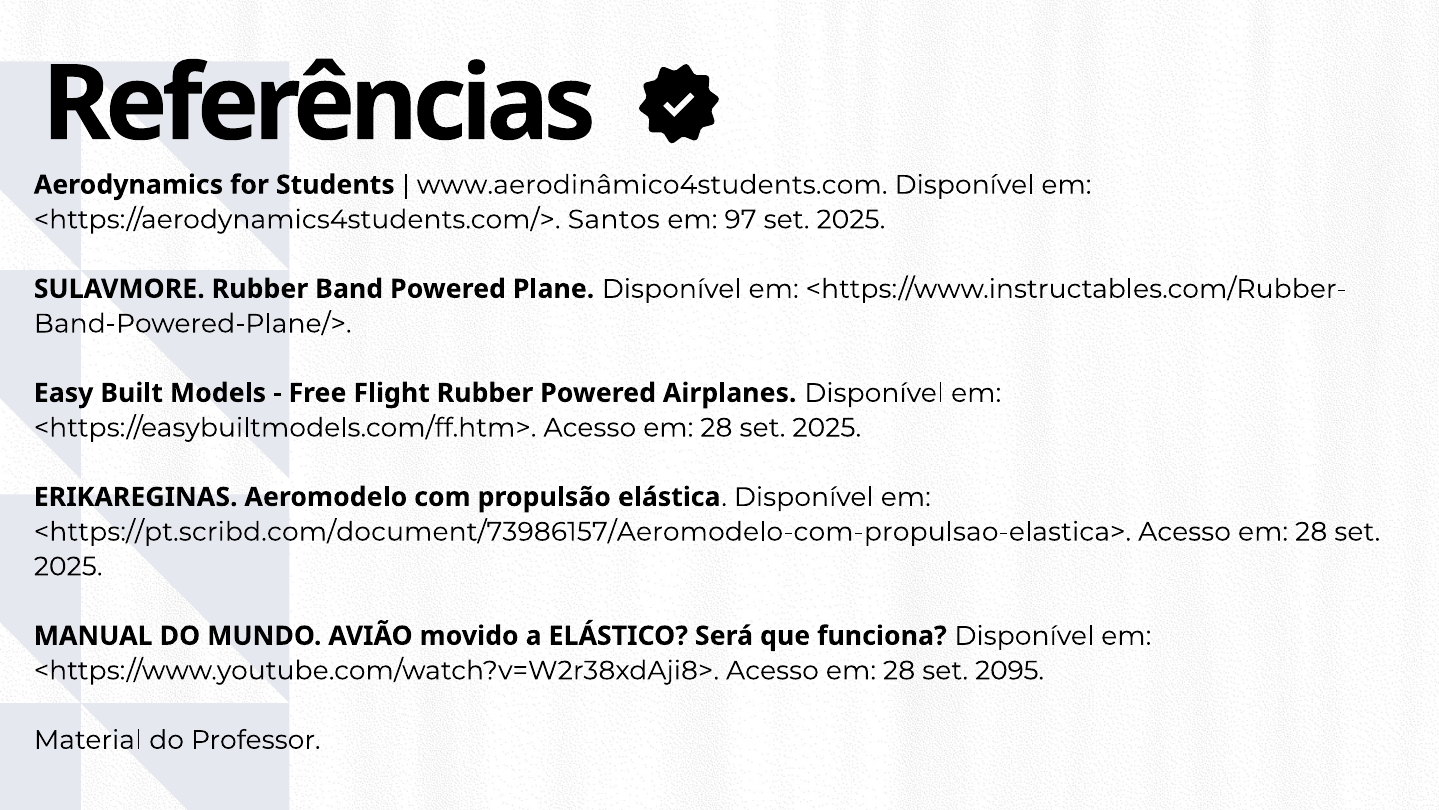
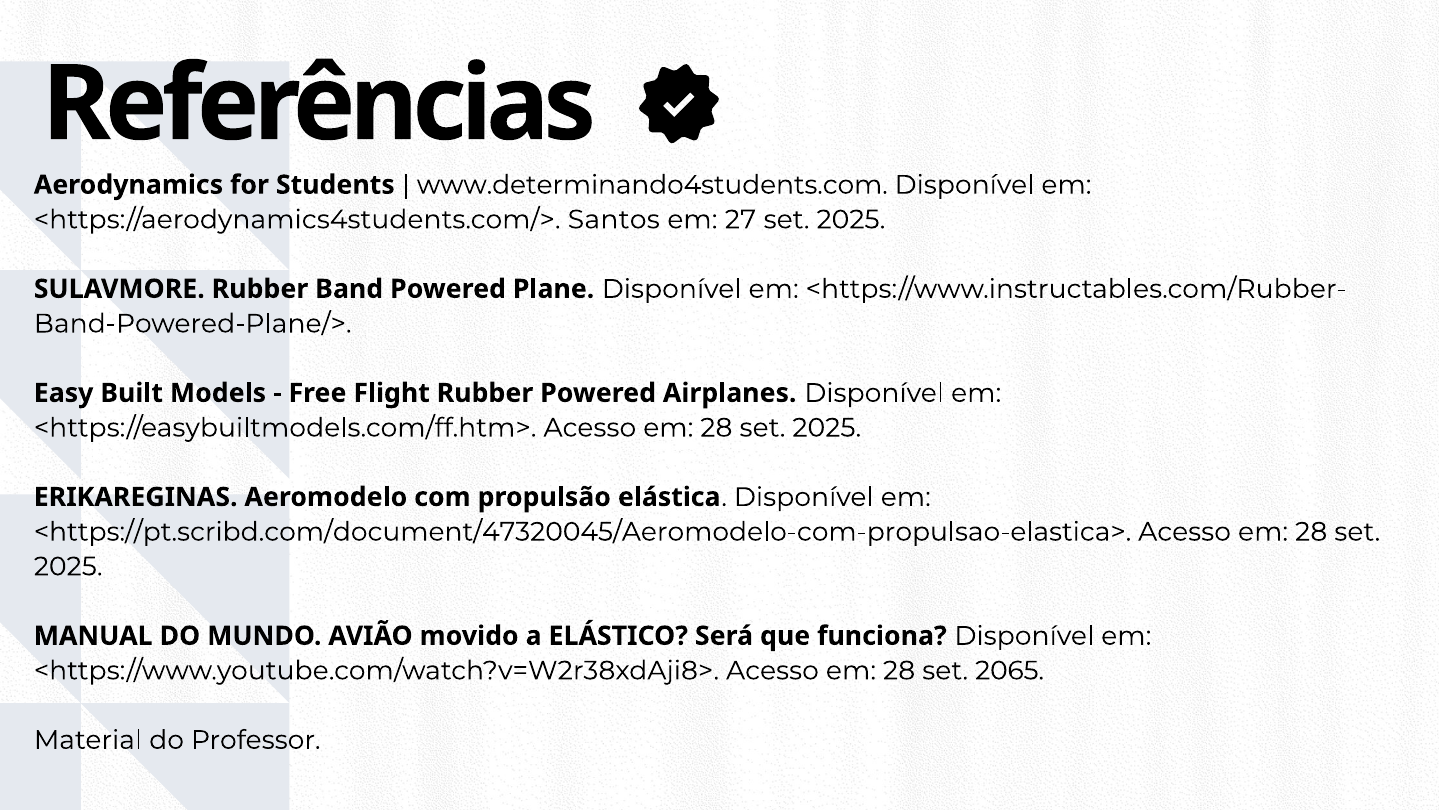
www.aerodinâmico4students.com: www.aerodinâmico4students.com -> www.determinando4students.com
97: 97 -> 27
<https://pt.scribd.com/document/73986157/Aeromodelo-com-propulsao-elastica>: <https://pt.scribd.com/document/73986157/Aeromodelo-com-propulsao-elastica> -> <https://pt.scribd.com/document/47320045/Aeromodelo-com-propulsao-elastica>
2095: 2095 -> 2065
